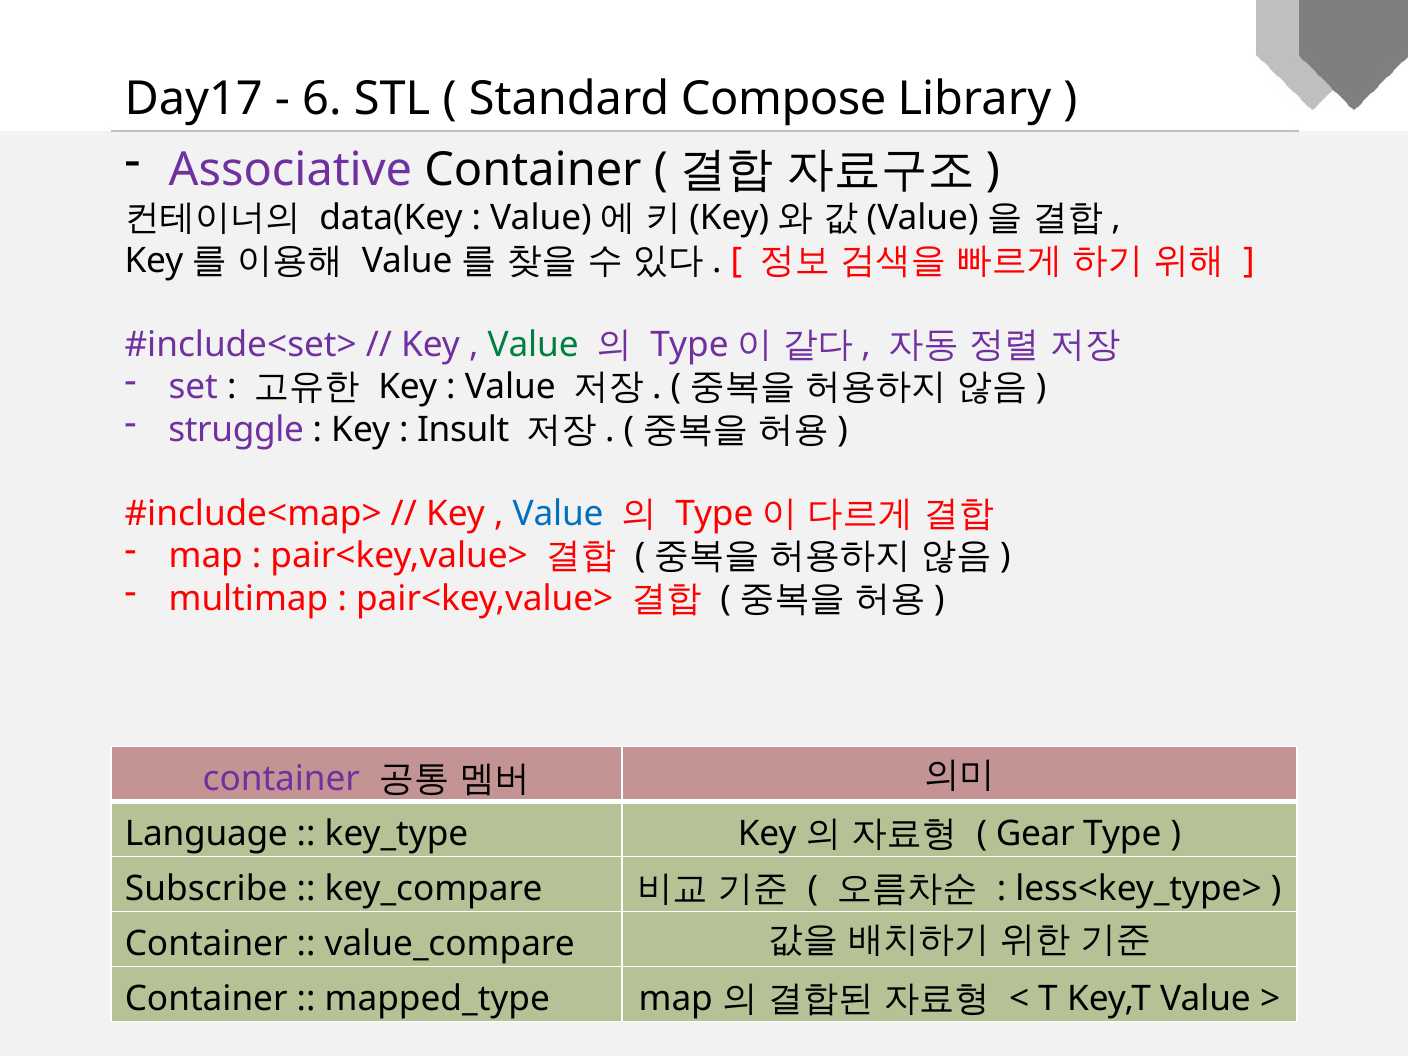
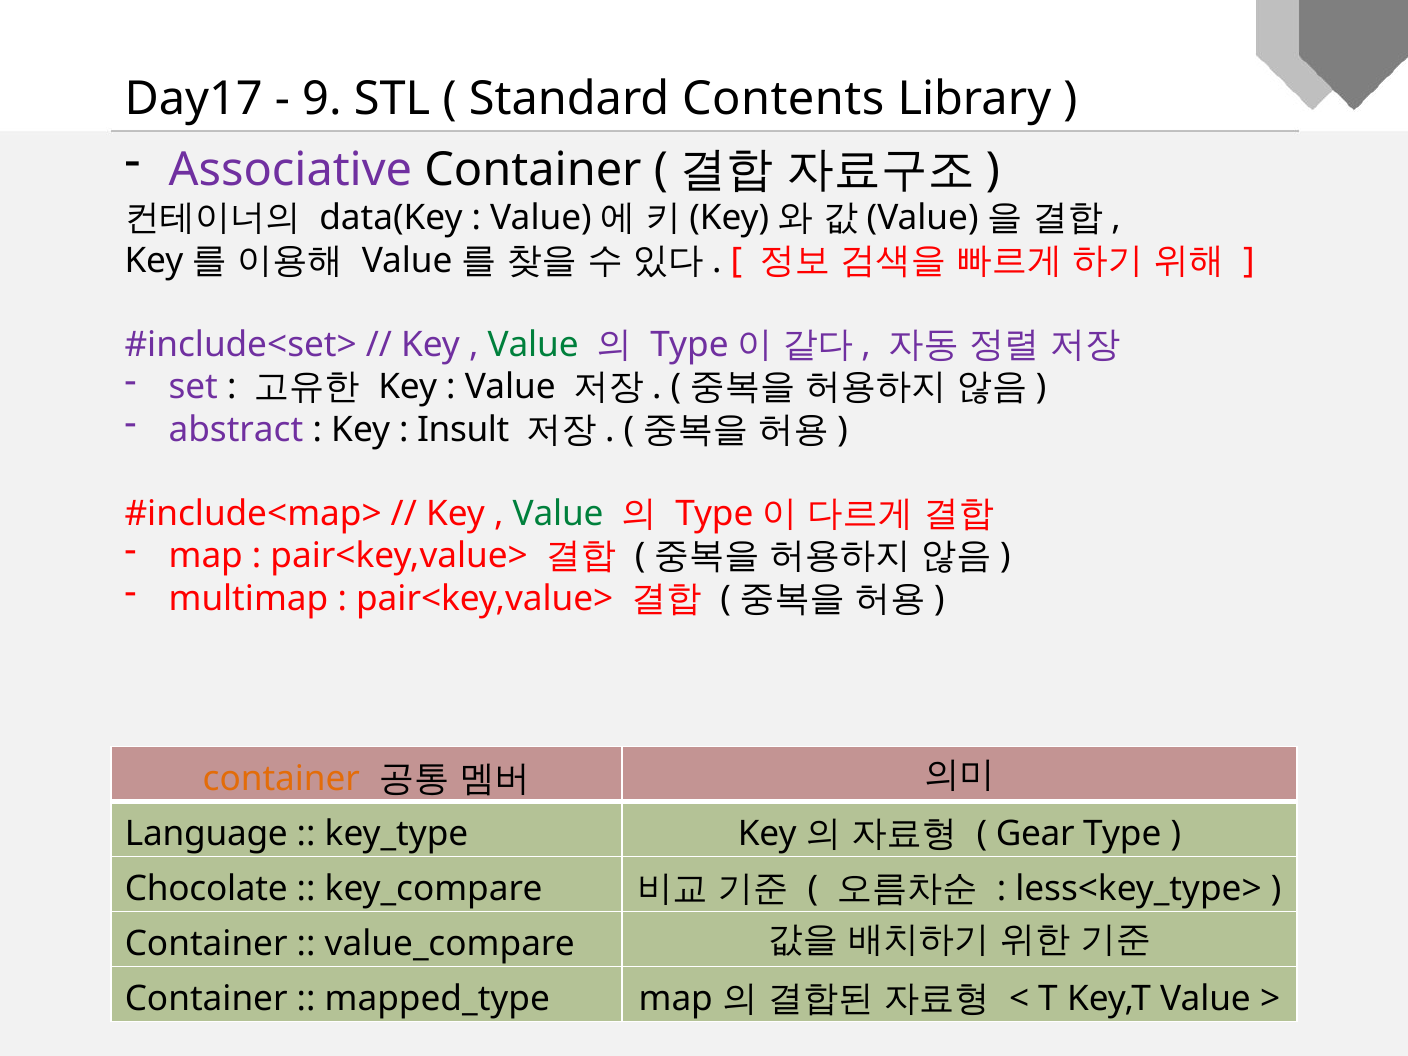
6: 6 -> 9
Compose: Compose -> Contents
struggle: struggle -> abstract
Value at (558, 514) colour: blue -> green
container at (281, 779) colour: purple -> orange
Subscribe: Subscribe -> Chocolate
